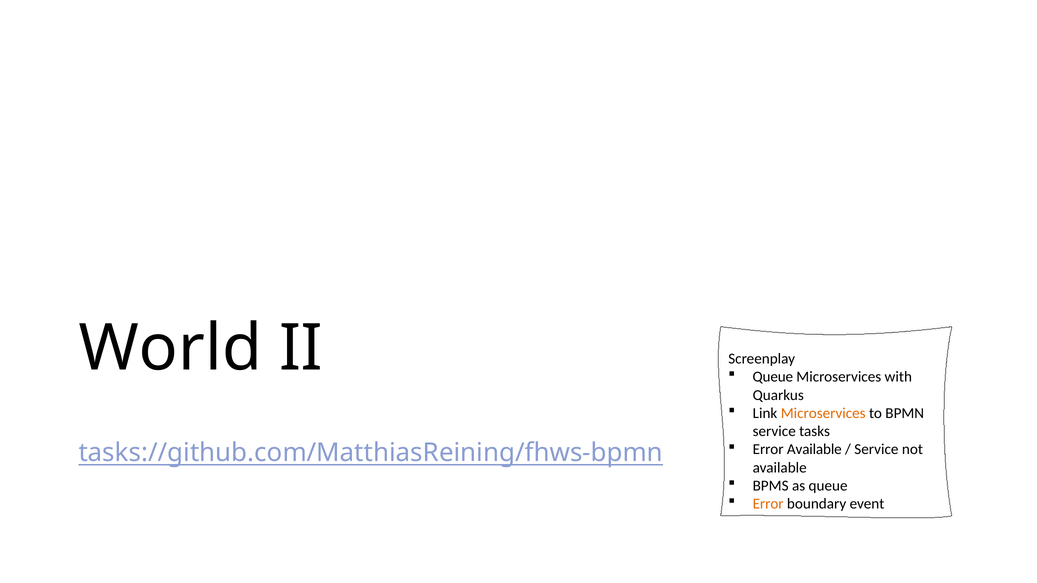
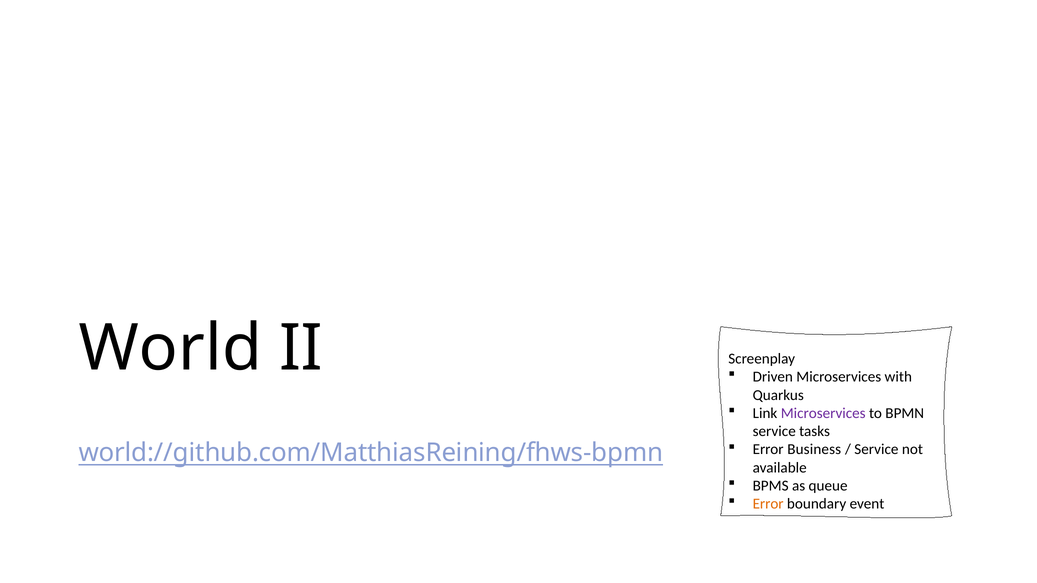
Queue at (773, 377): Queue -> Driven
Microservices at (823, 413) colour: orange -> purple
Error Available: Available -> Business
tasks://github.com/MatthiasReining/fhws-bpmn: tasks://github.com/MatthiasReining/fhws-bpmn -> world://github.com/MatthiasReining/fhws-bpmn
